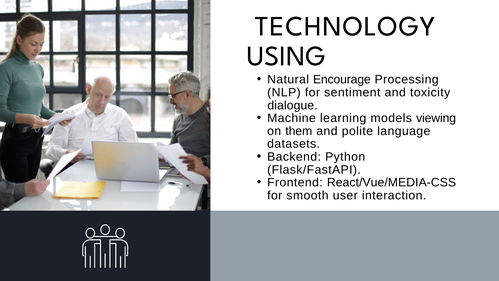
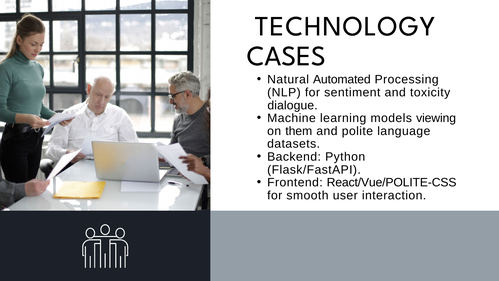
USING: USING -> CASES
Encourage: Encourage -> Automated
React/Vue/MEDIA-CSS: React/Vue/MEDIA-CSS -> React/Vue/POLITE-CSS
